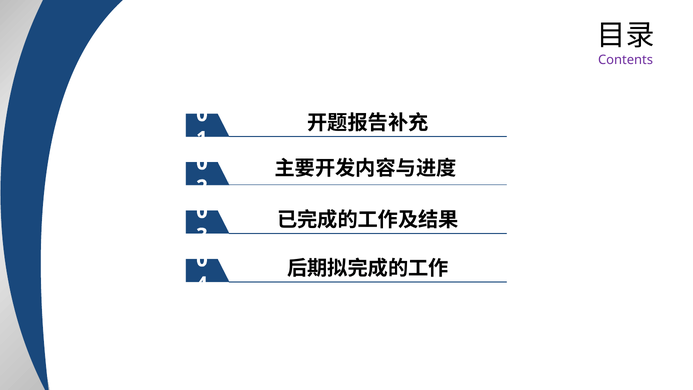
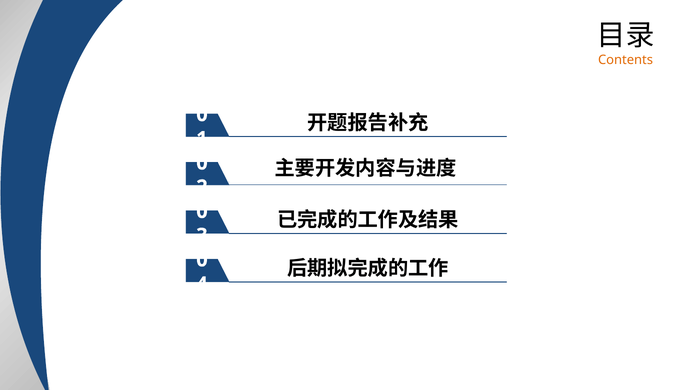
Contents colour: purple -> orange
